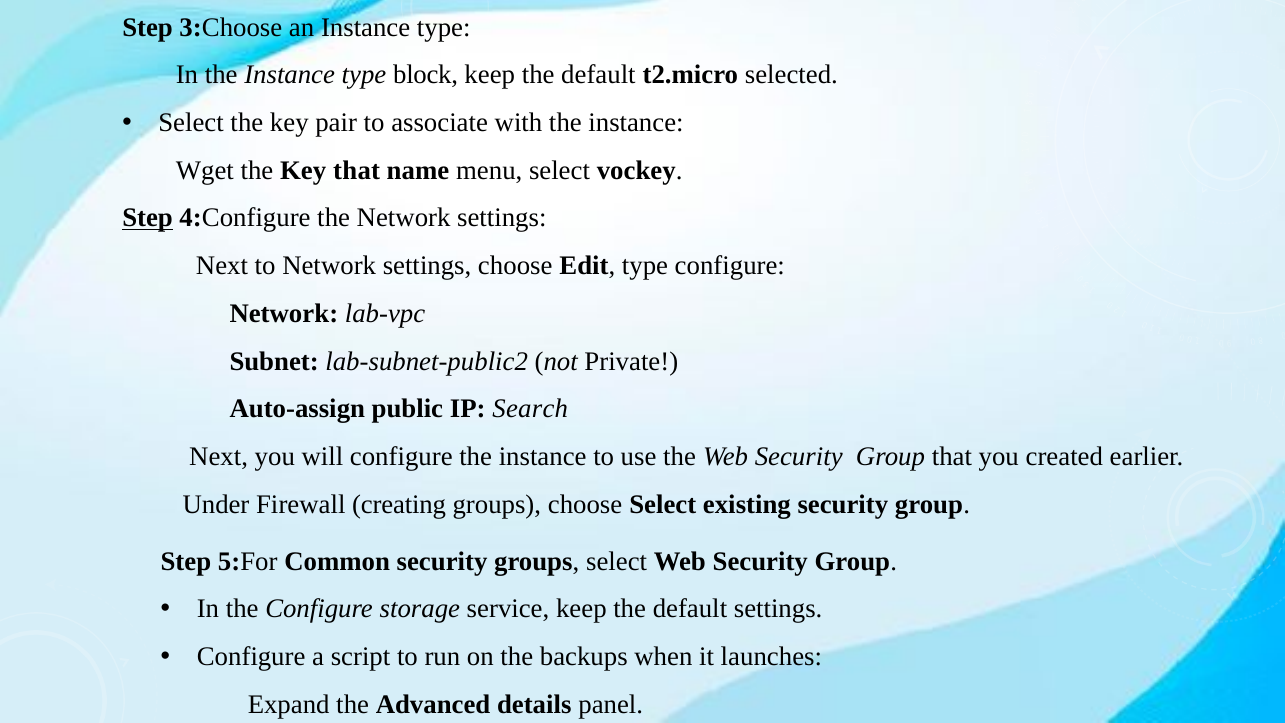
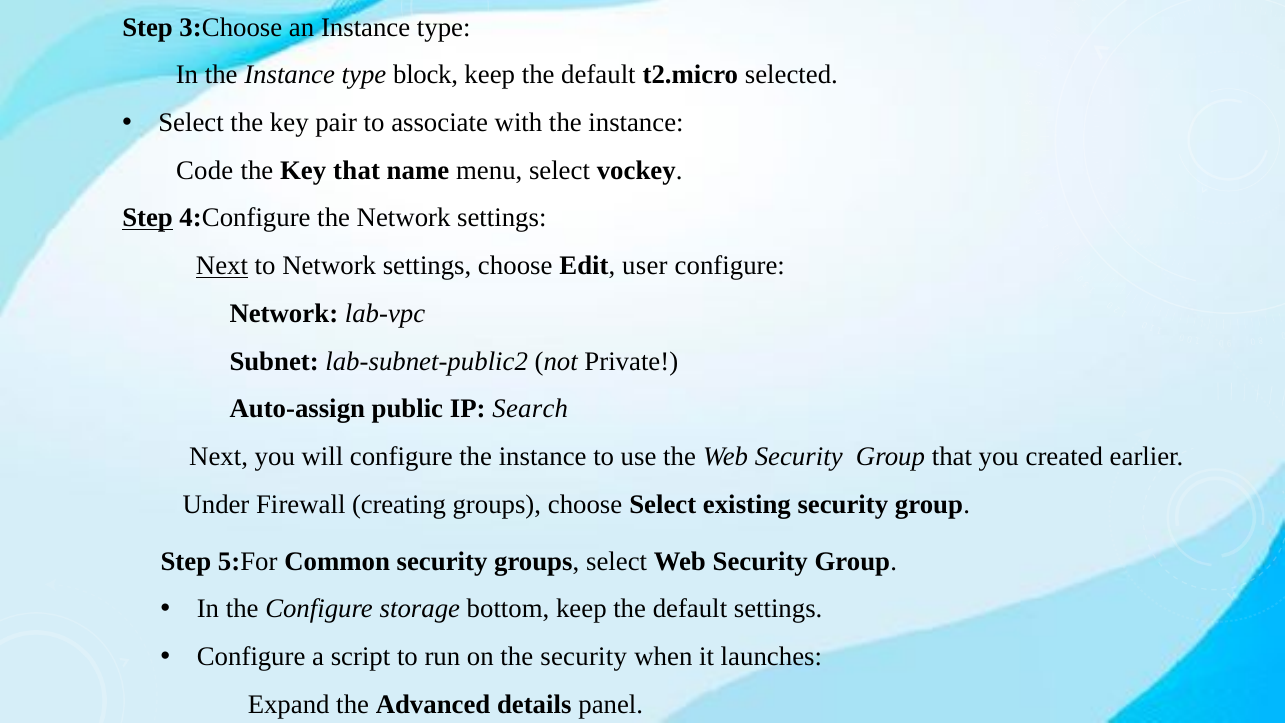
Wget: Wget -> Code
Next at (222, 266) underline: none -> present
Edit type: type -> user
service: service -> bottom
the backups: backups -> security
